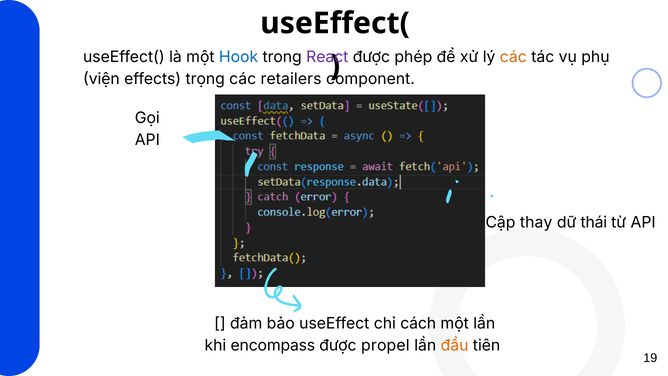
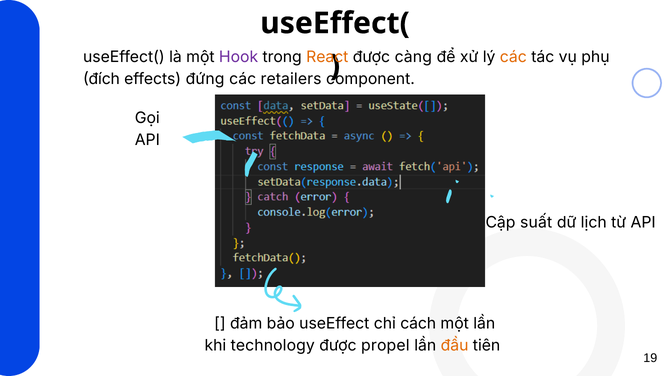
Hook colour: blue -> purple
React colour: purple -> orange
phép: phép -> càng
viện: viện -> đích
trọng: trọng -> đứng
thay: thay -> suất
thái: thái -> lịch
encompass: encompass -> technology
